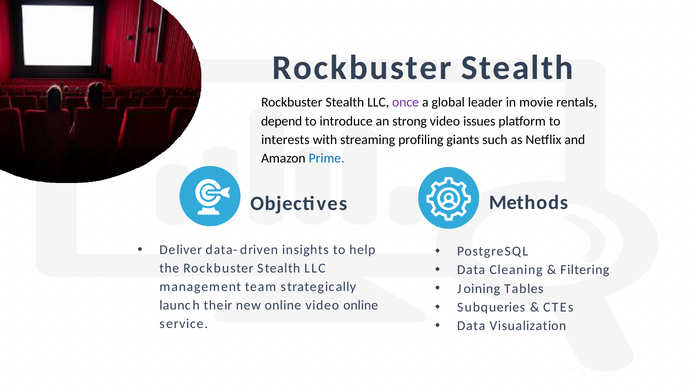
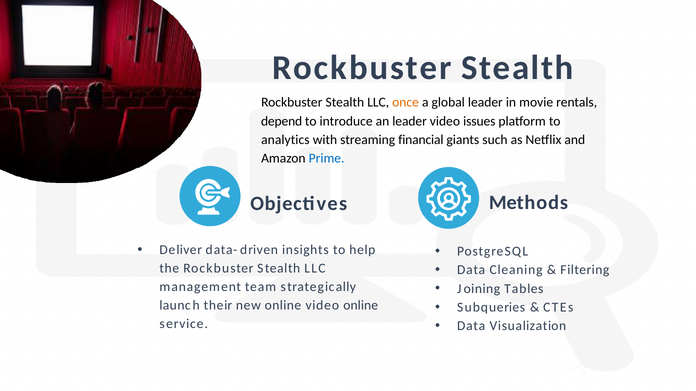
once colour: purple -> orange
an strong: strong -> leader
interests: interests -> analytics
profiling: profiling -> financial
